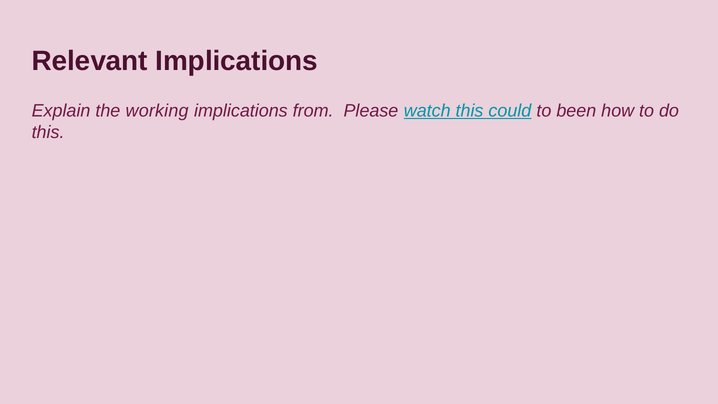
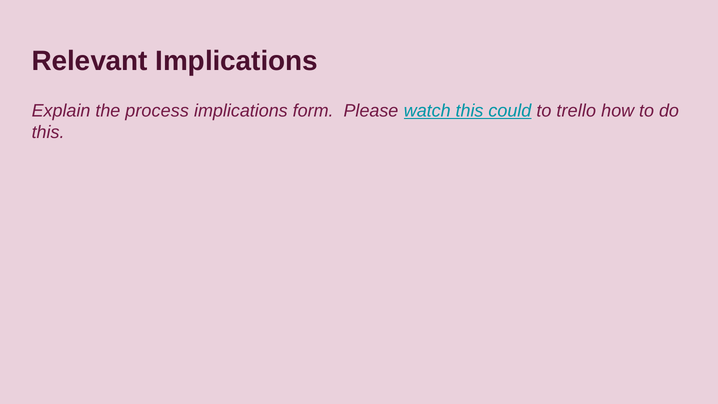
working: working -> process
from: from -> form
been: been -> trello
